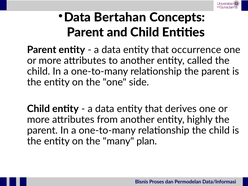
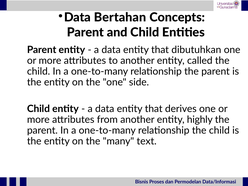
occurrence: occurrence -> dibutuhkan
plan: plan -> text
